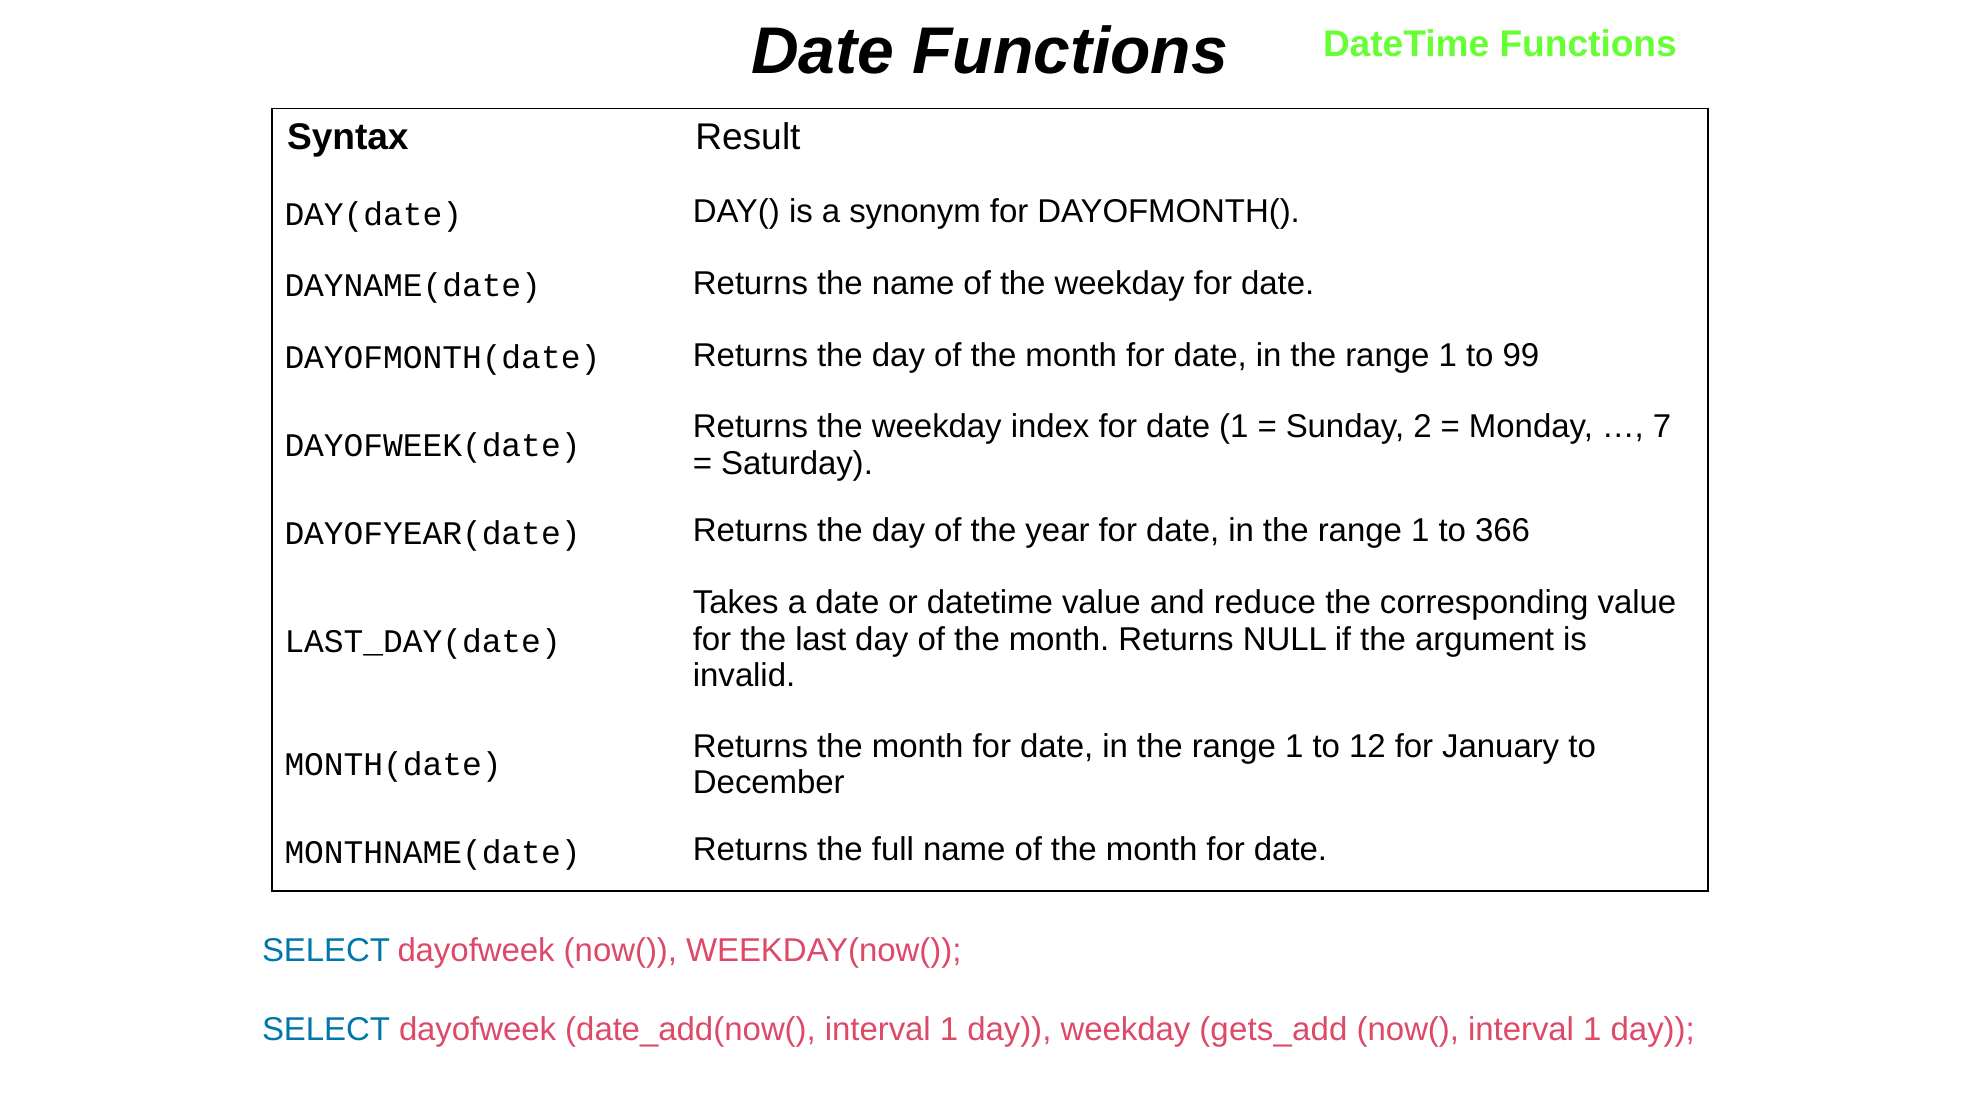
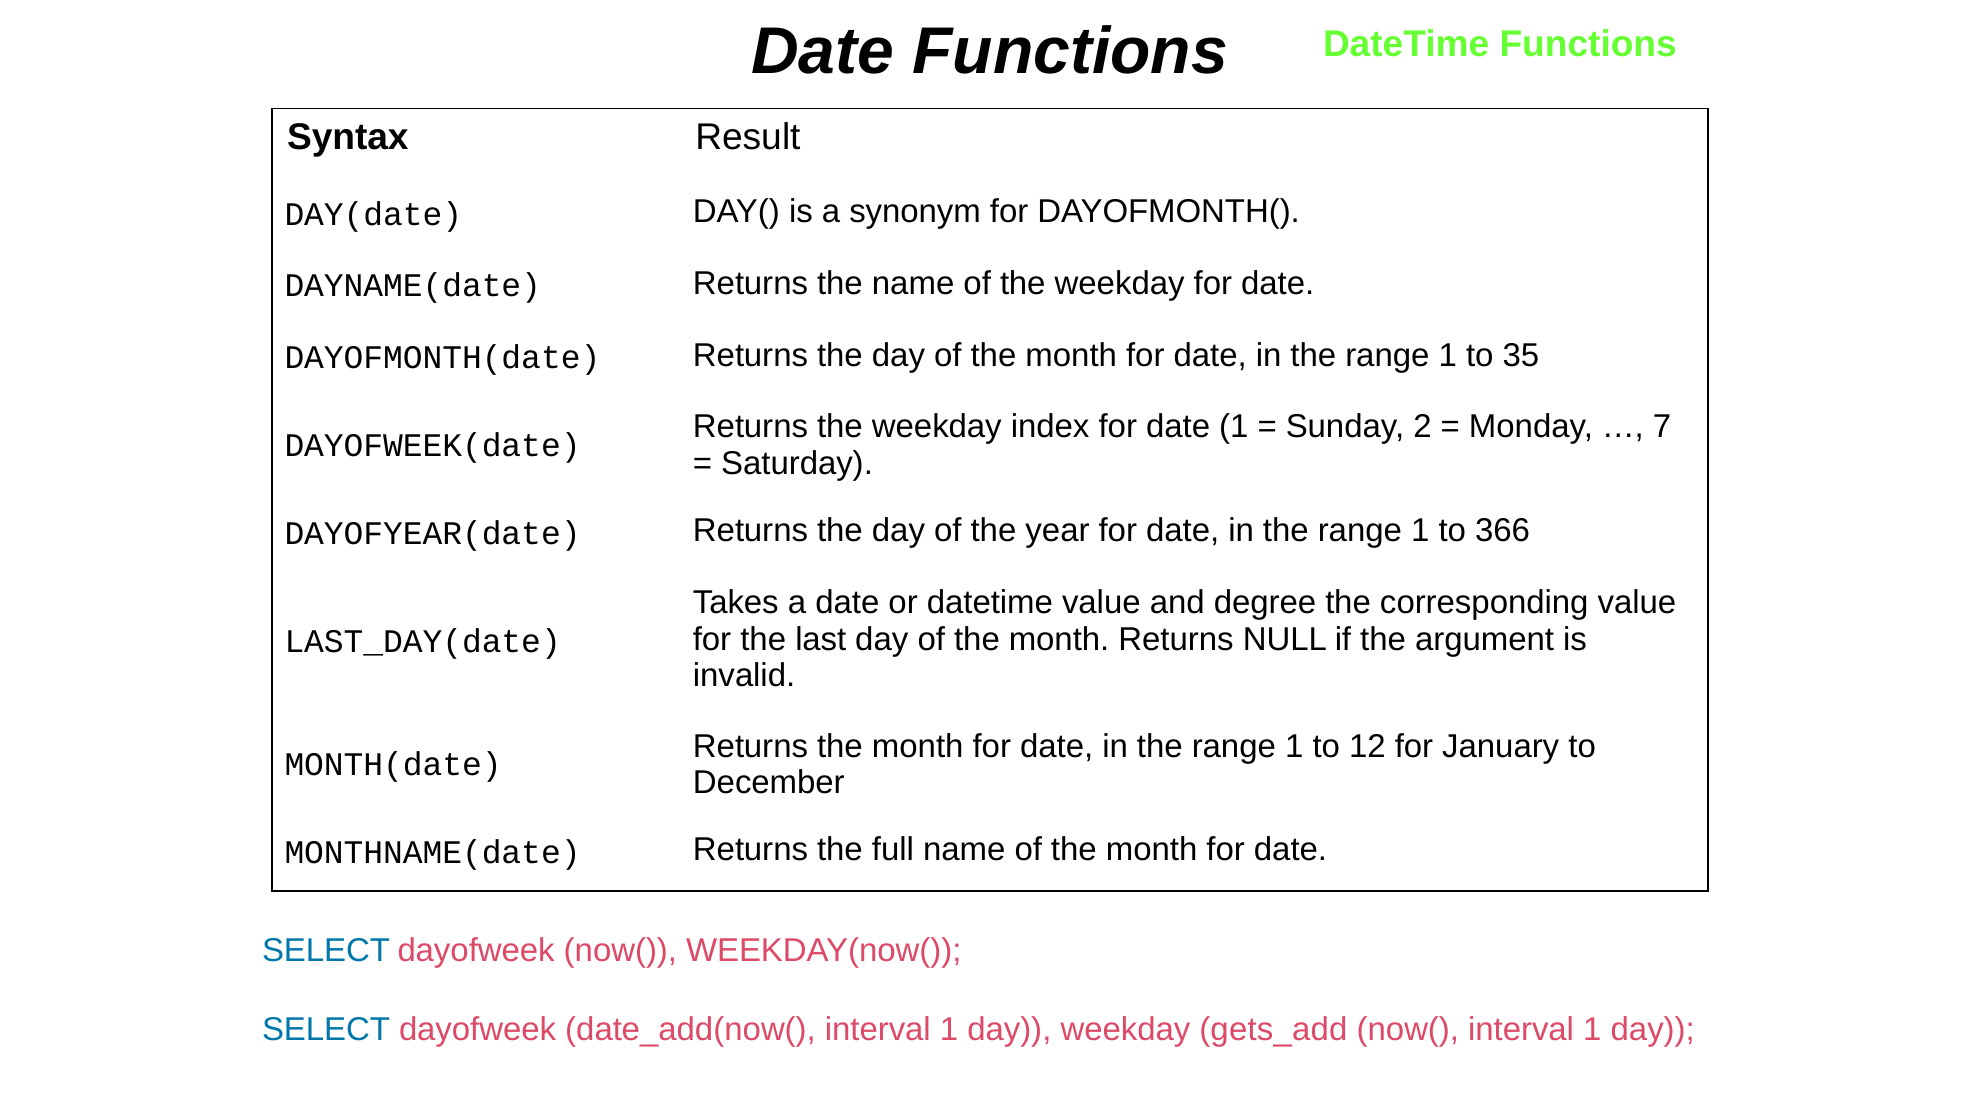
99: 99 -> 35
reduce: reduce -> degree
